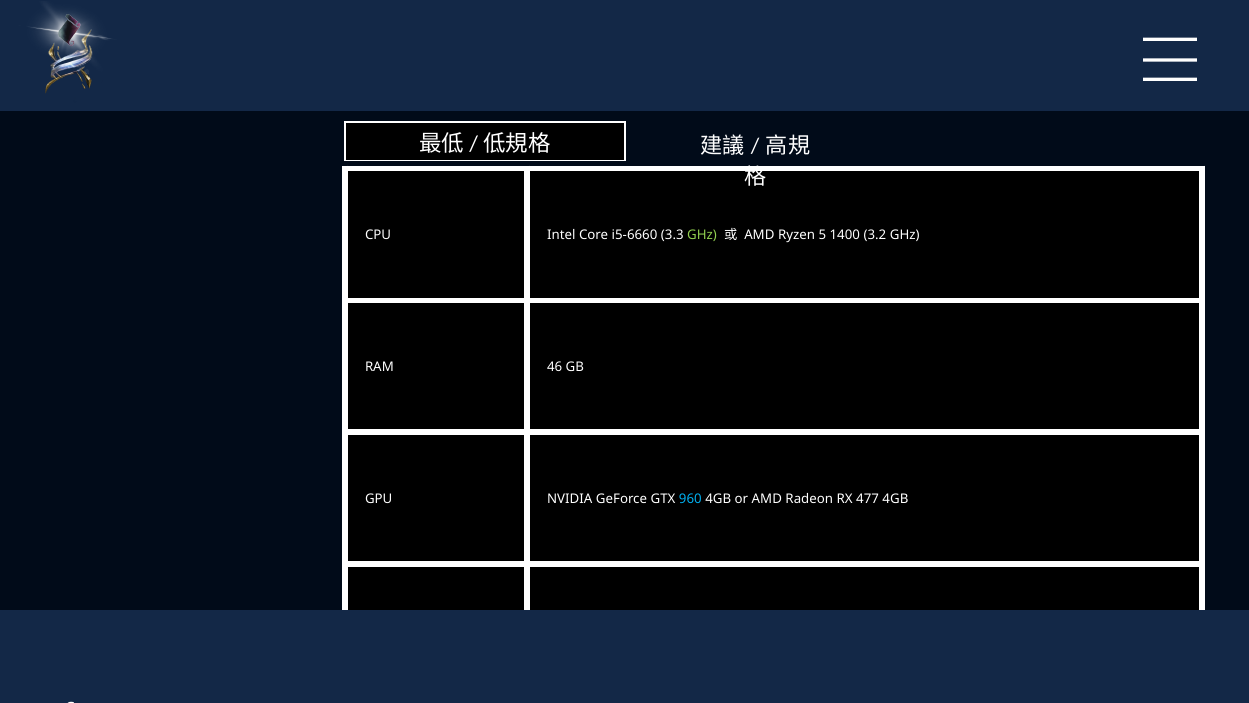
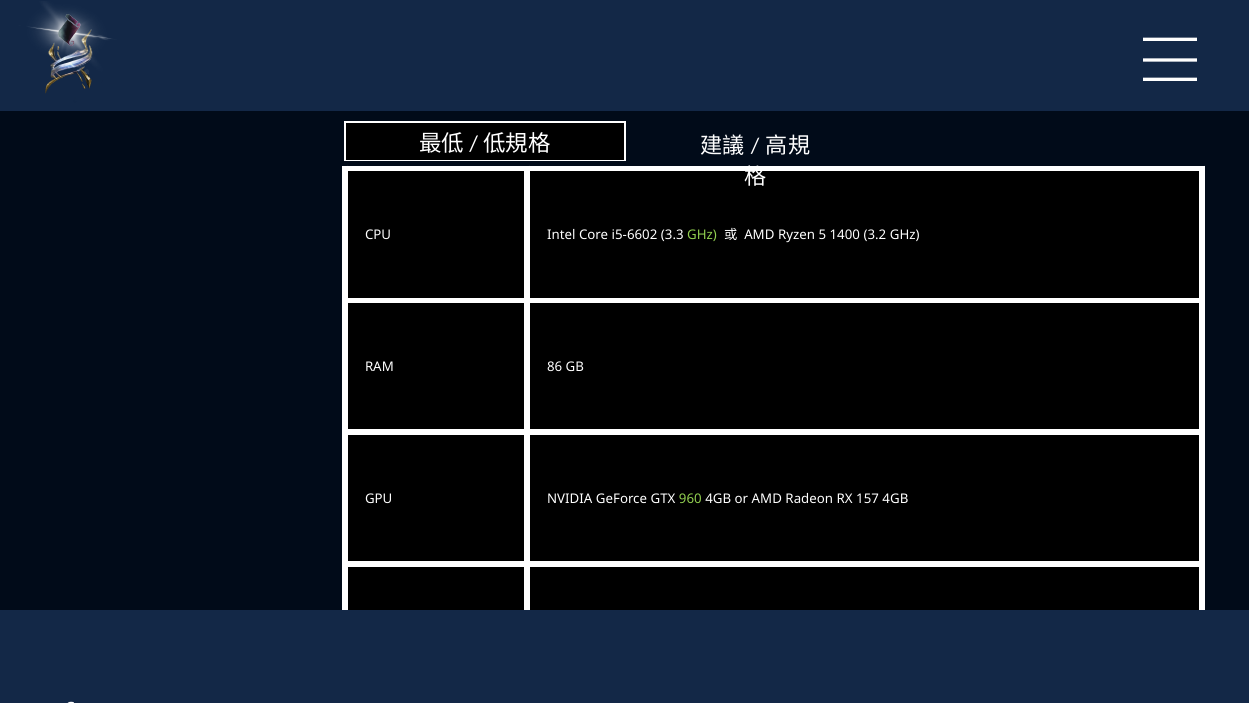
i5-6660: i5-6660 -> i5-6602
46: 46 -> 86
960 colour: light blue -> light green
477: 477 -> 157
